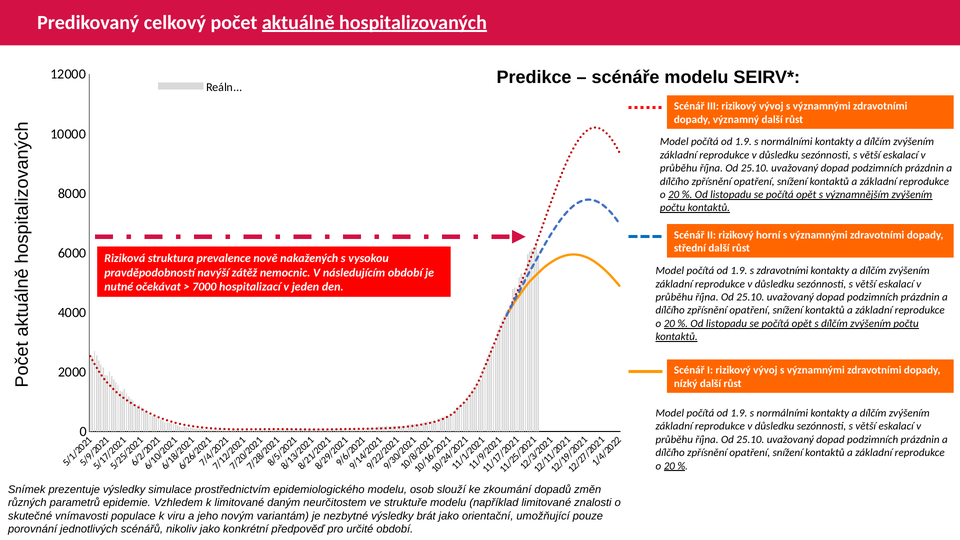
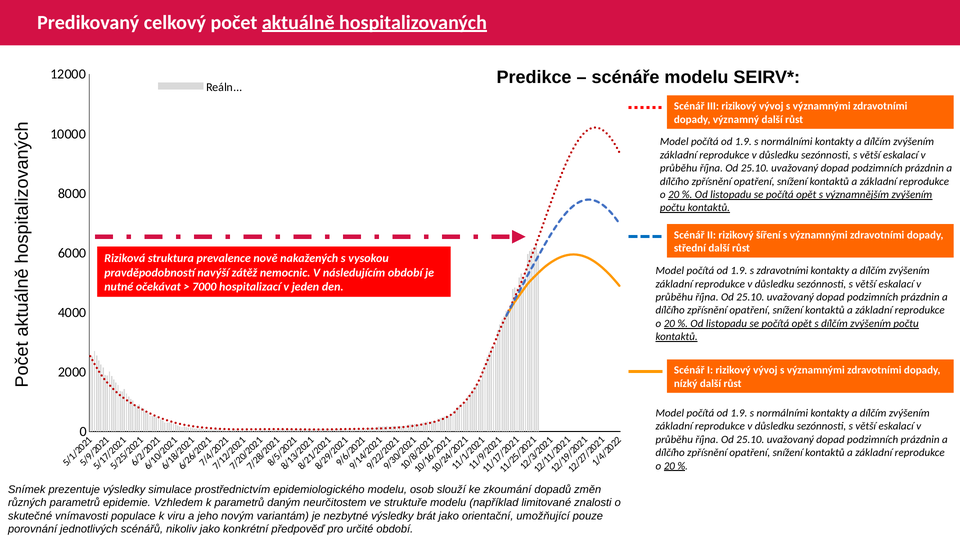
horní: horní -> šíření
k limitované: limitované -> parametrů
